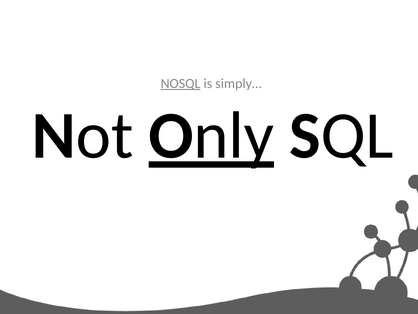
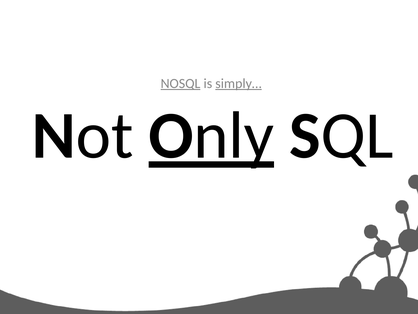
simply… underline: none -> present
